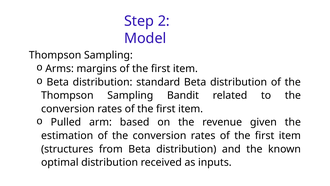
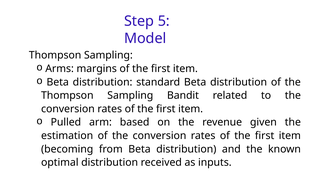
2: 2 -> 5
structures: structures -> becoming
